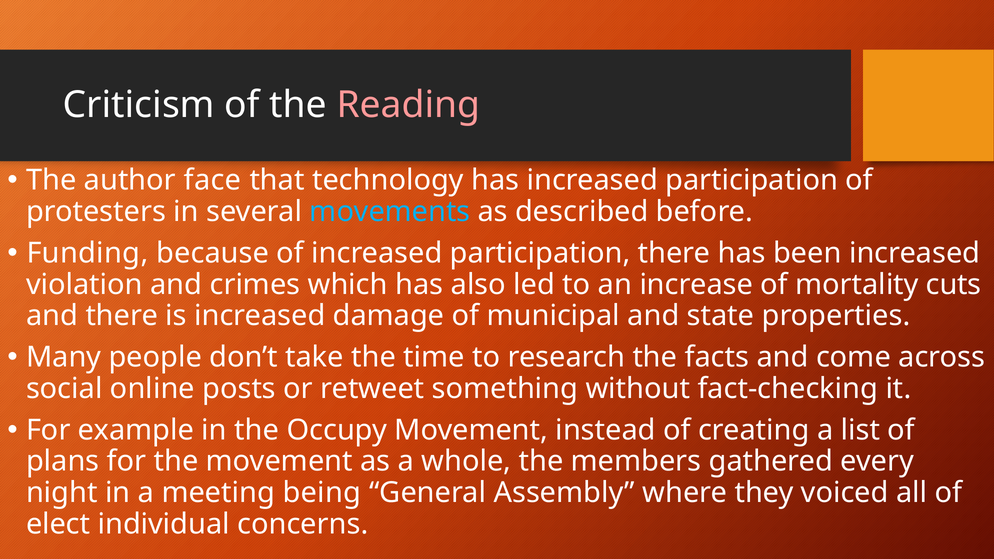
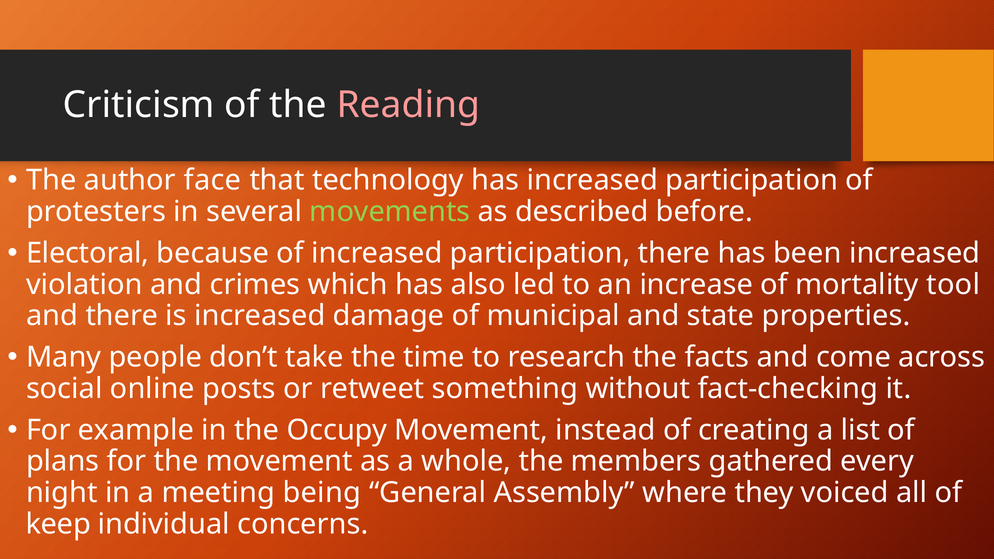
movements colour: light blue -> light green
Funding: Funding -> Electoral
cuts: cuts -> tool
elect: elect -> keep
